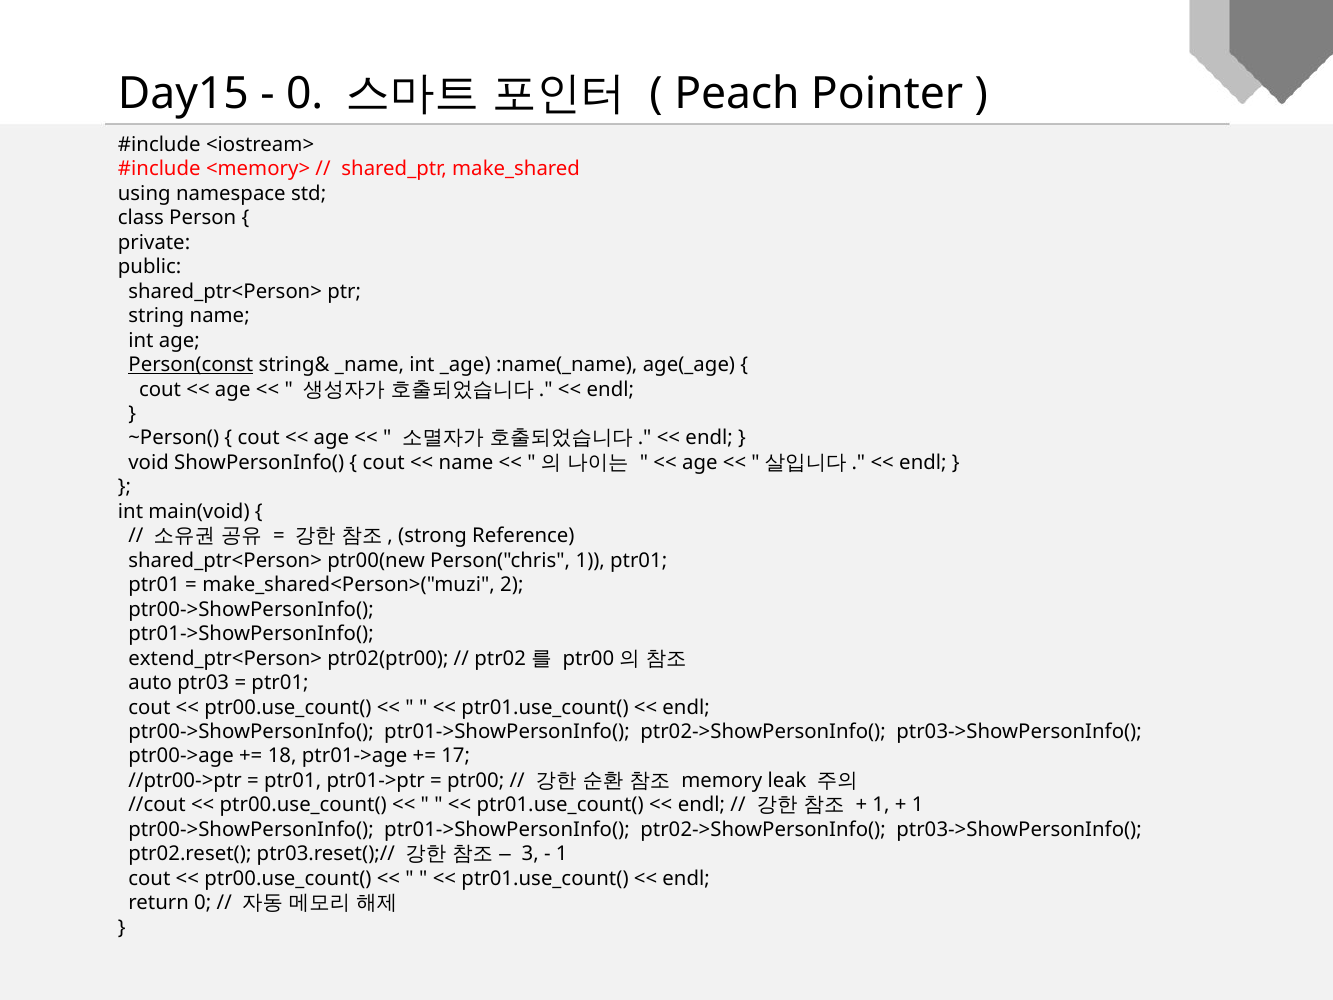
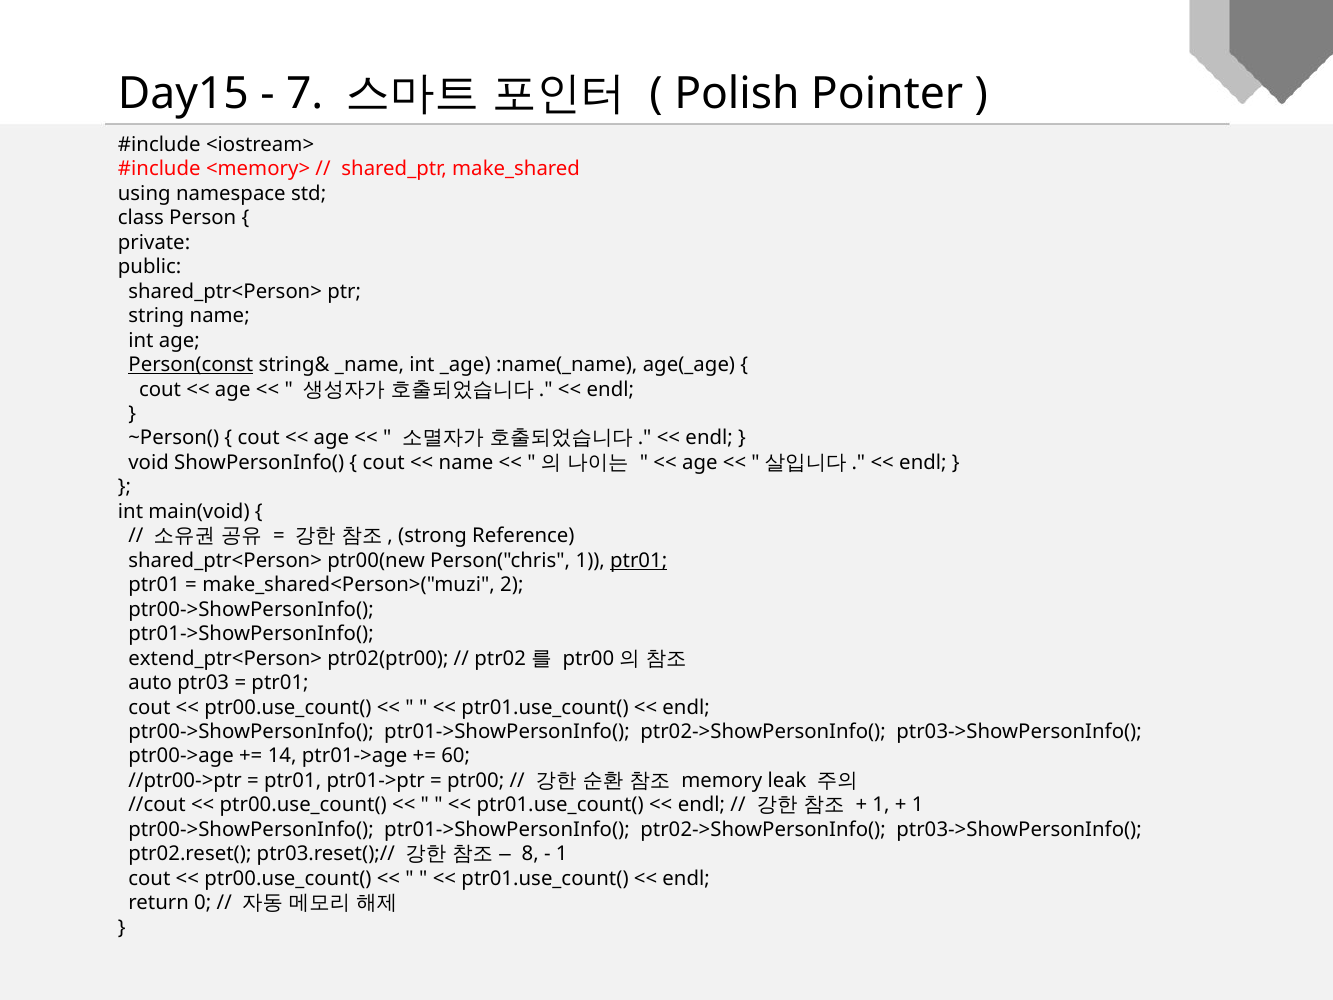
0 at (305, 93): 0 -> 7
Peach: Peach -> Polish
ptr01 at (639, 560) underline: none -> present
18: 18 -> 14
17: 17 -> 60
3: 3 -> 8
